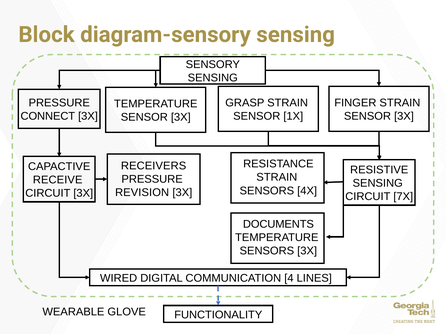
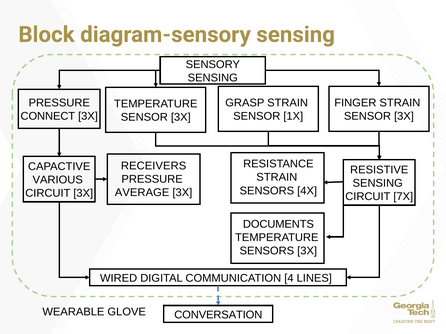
RECEIVE: RECEIVE -> VARIOUS
REVISION: REVISION -> AVERAGE
FUNCTIONALITY: FUNCTIONALITY -> CONVERSATION
